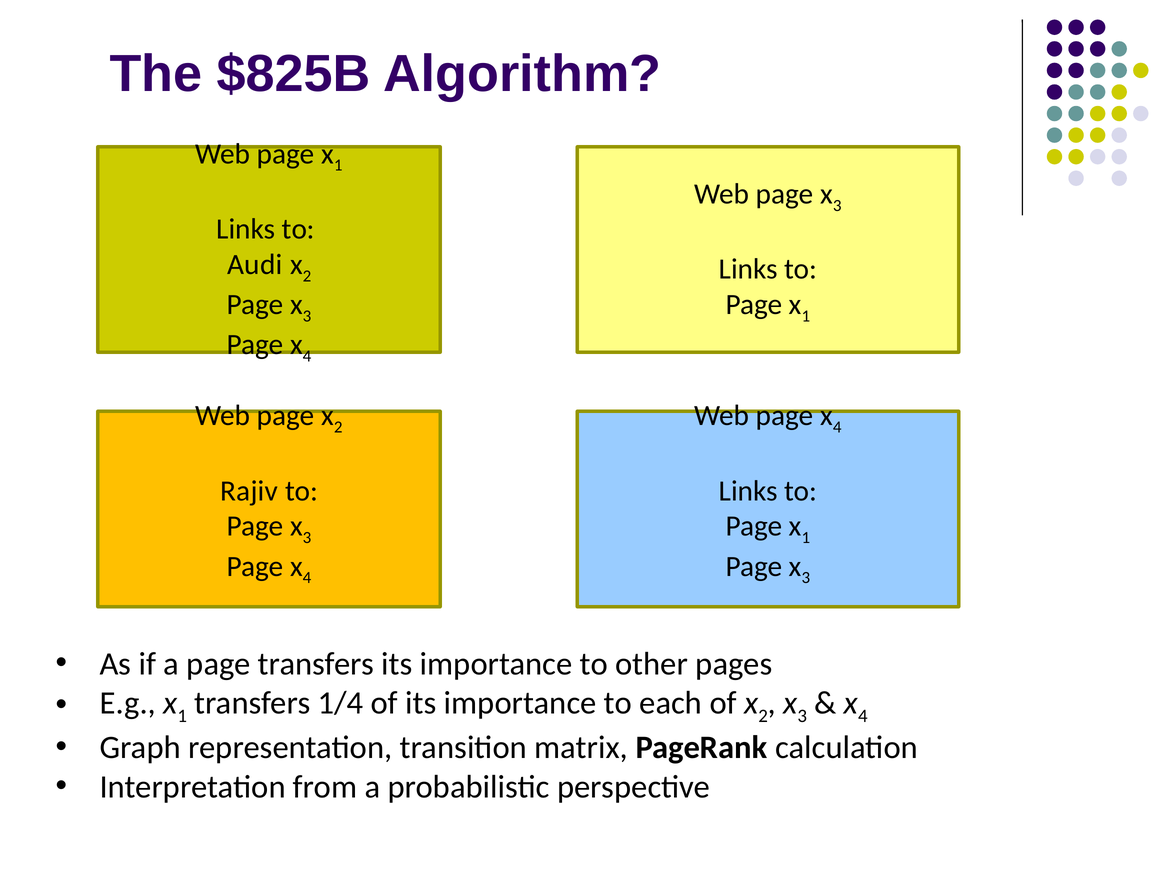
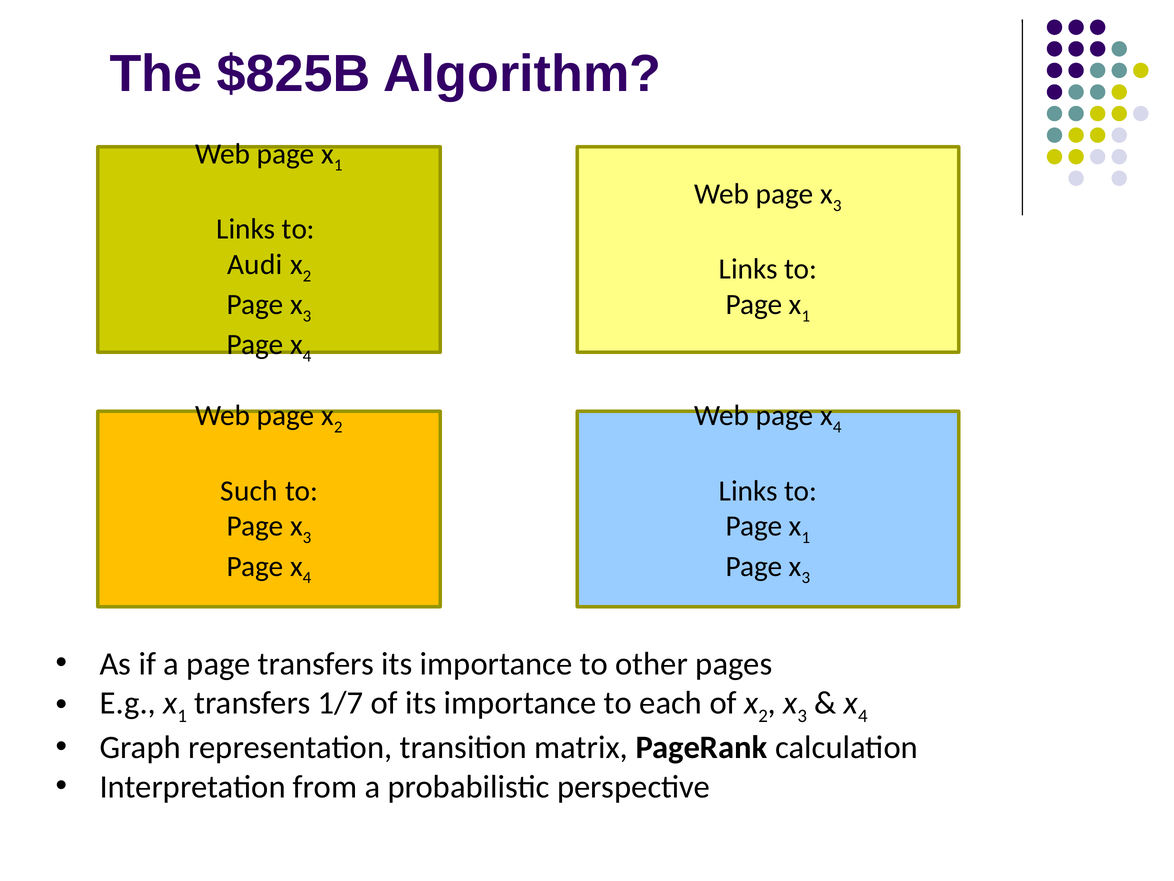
Rajiv: Rajiv -> Such
1/4: 1/4 -> 1/7
